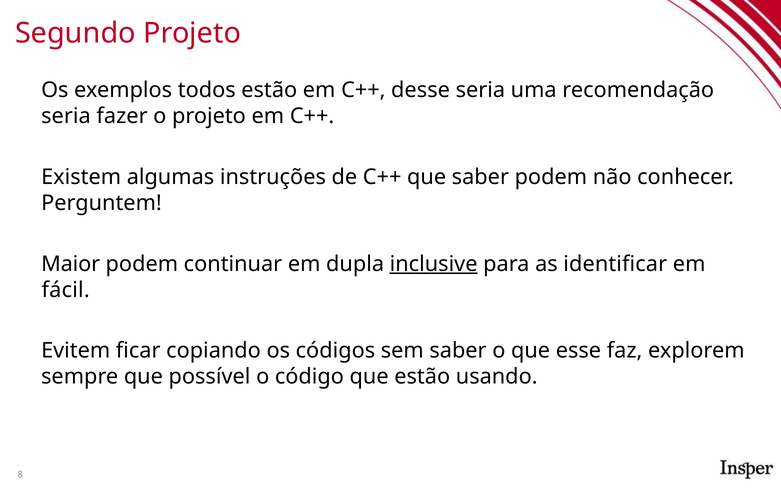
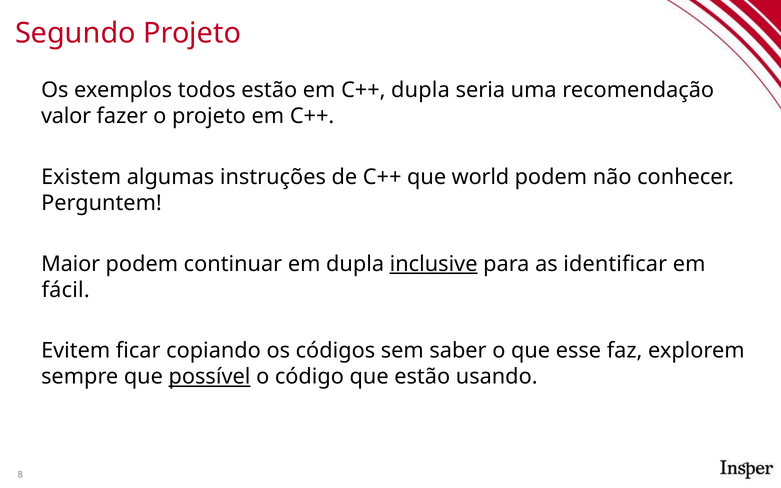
C++ desse: desse -> dupla
seria at (66, 116): seria -> valor
que saber: saber -> world
possível underline: none -> present
